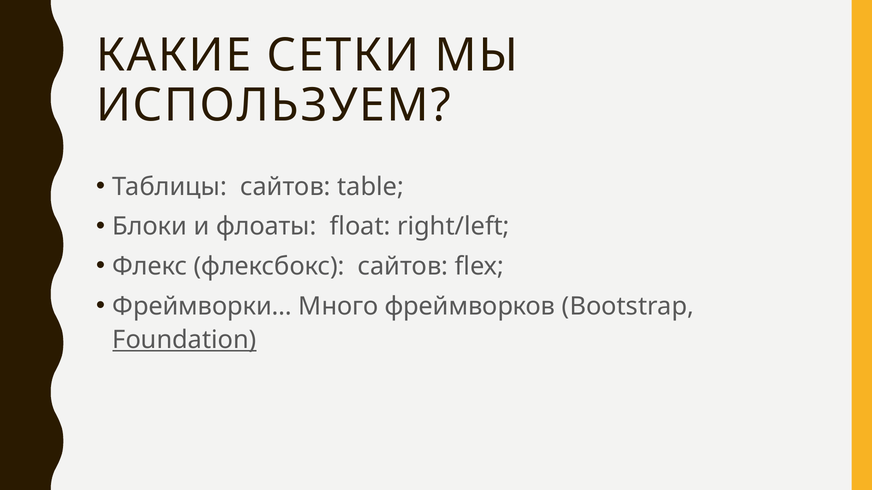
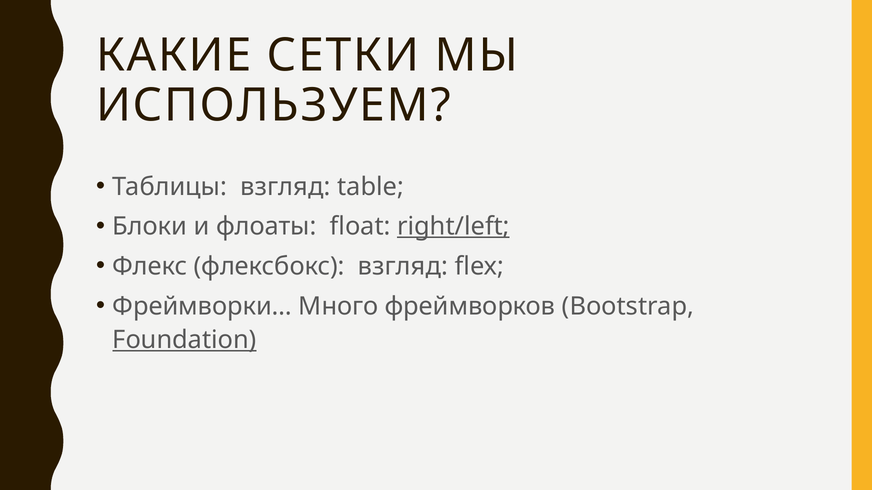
Таблицы сайтов: сайтов -> взгляд
right/left underline: none -> present
флексбокс сайтов: сайтов -> взгляд
